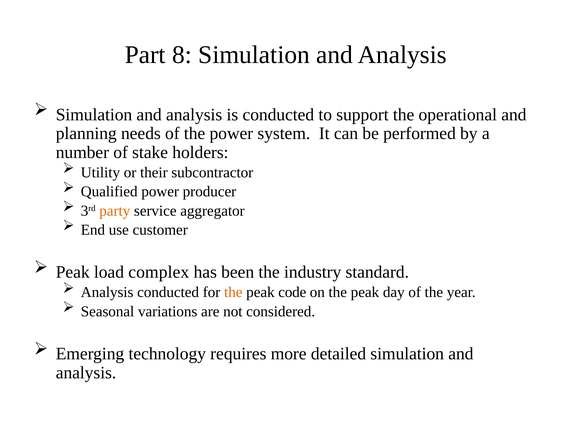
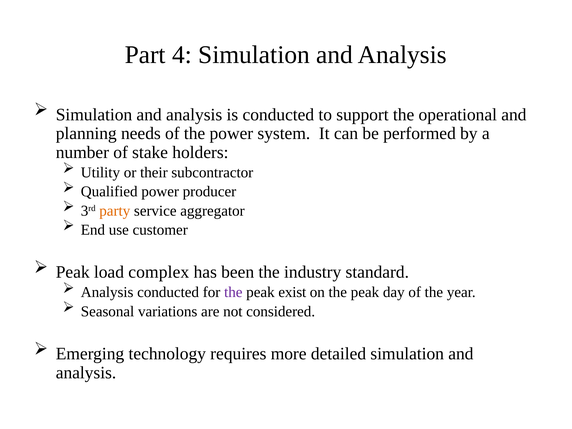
8: 8 -> 4
the at (233, 292) colour: orange -> purple
code: code -> exist
